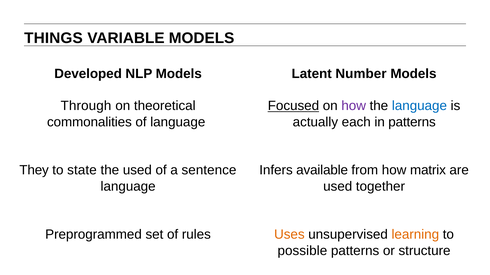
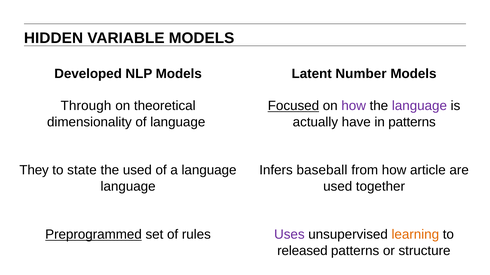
THINGS: THINGS -> HIDDEN
language at (419, 106) colour: blue -> purple
commonalities: commonalities -> dimensionality
each: each -> have
a sentence: sentence -> language
available: available -> baseball
matrix: matrix -> article
Preprogrammed underline: none -> present
Uses colour: orange -> purple
possible: possible -> released
